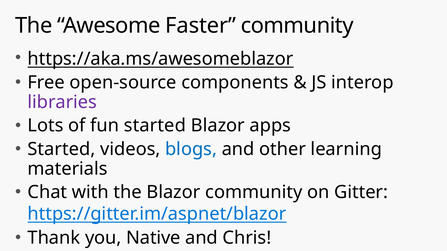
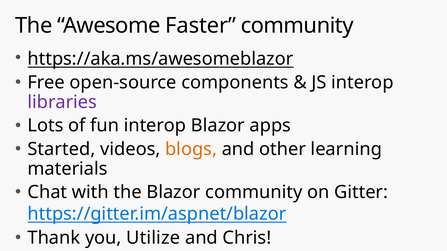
fun started: started -> interop
blogs colour: blue -> orange
Native: Native -> Utilize
